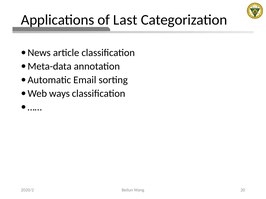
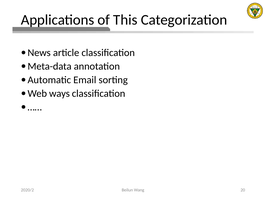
Last: Last -> This
